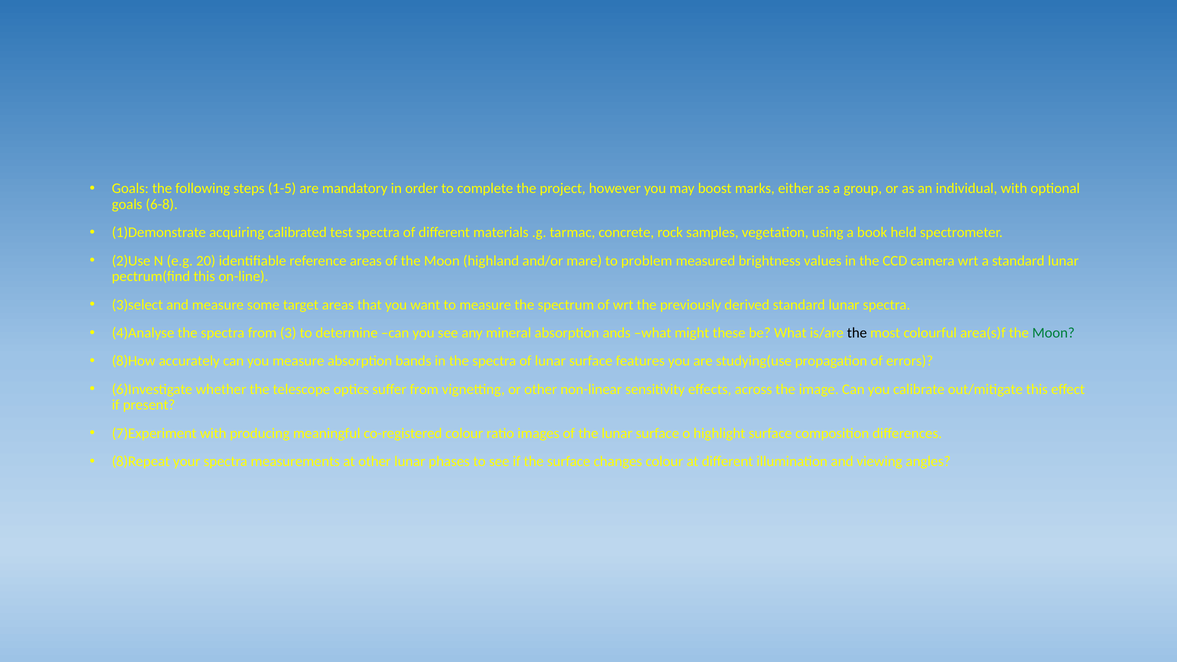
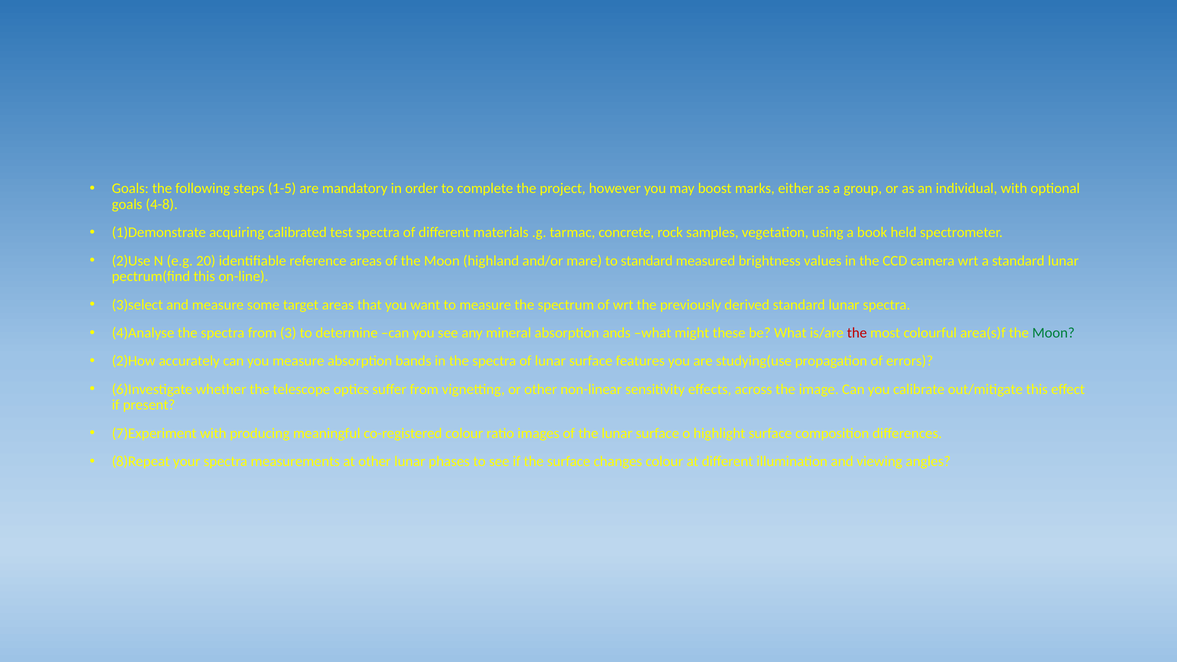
6-8: 6-8 -> 4-8
to problem: problem -> standard
the at (857, 333) colour: black -> red
8)How: 8)How -> 2)How
